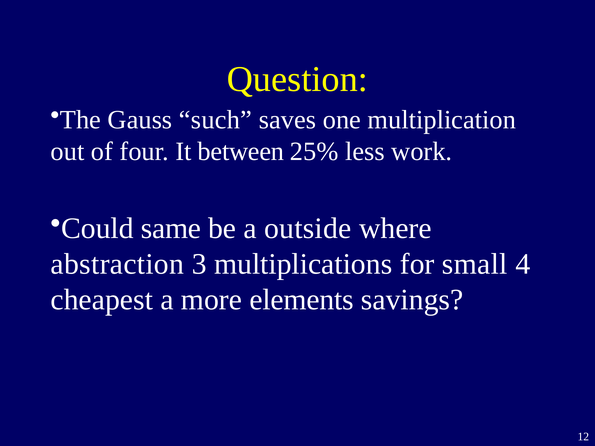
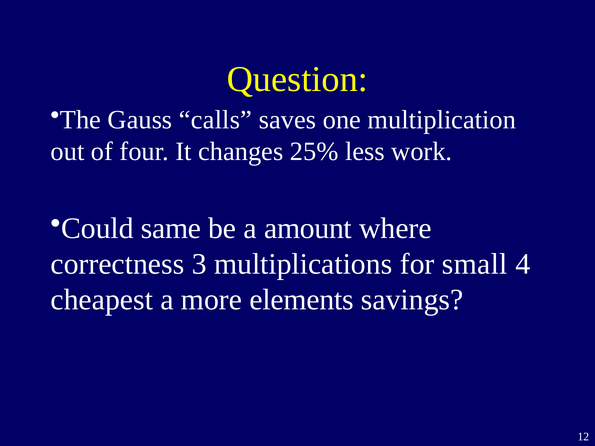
such: such -> calls
between: between -> changes
outside: outside -> amount
abstraction: abstraction -> correctness
